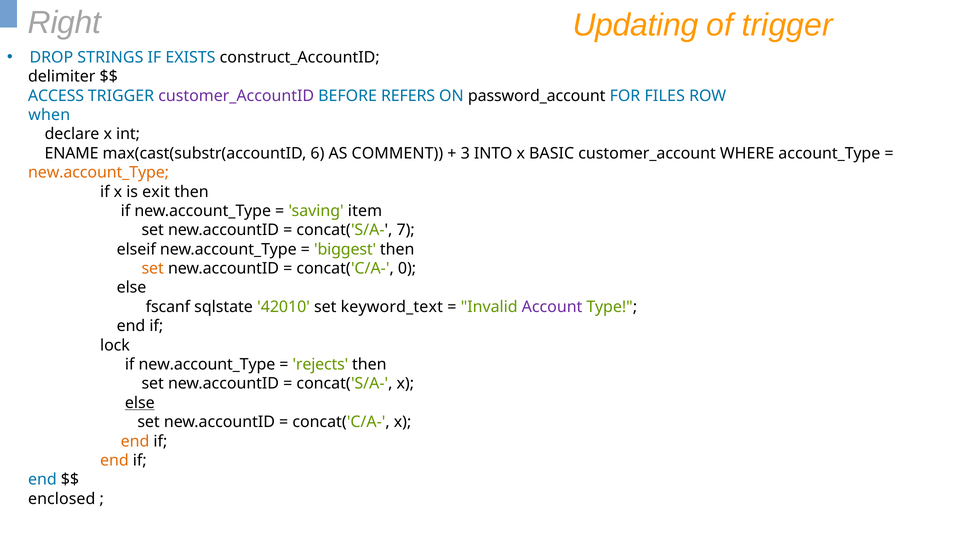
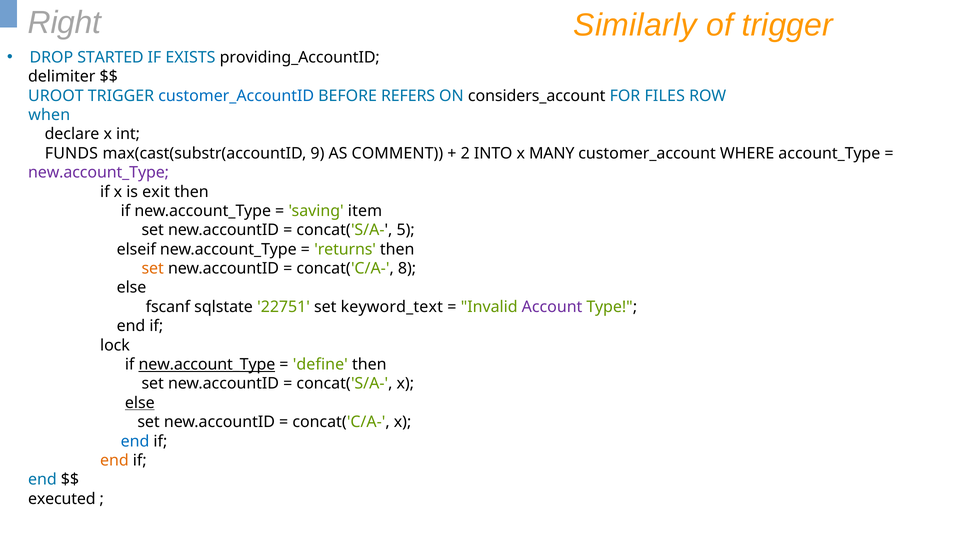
Updating: Updating -> Similarly
STRINGS: STRINGS -> STARTED
construct_AccountID: construct_AccountID -> providing_AccountID
ACCESS: ACCESS -> UROOT
customer_AccountID colour: purple -> blue
password_account: password_account -> considers_account
ENAME: ENAME -> FUNDS
6: 6 -> 9
3: 3 -> 2
BASIC: BASIC -> MANY
new.account_Type at (99, 173) colour: orange -> purple
7: 7 -> 5
biggest: biggest -> returns
0: 0 -> 8
42010: 42010 -> 22751
new.account_Type at (207, 364) underline: none -> present
rejects: rejects -> define
end at (135, 441) colour: orange -> blue
enclosed: enclosed -> executed
